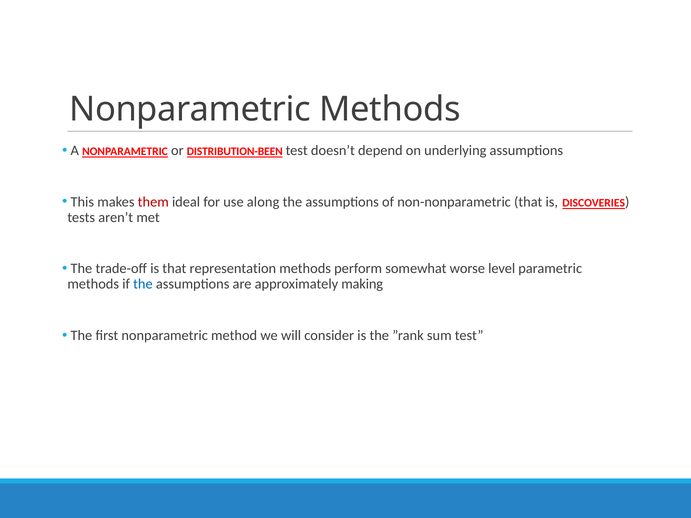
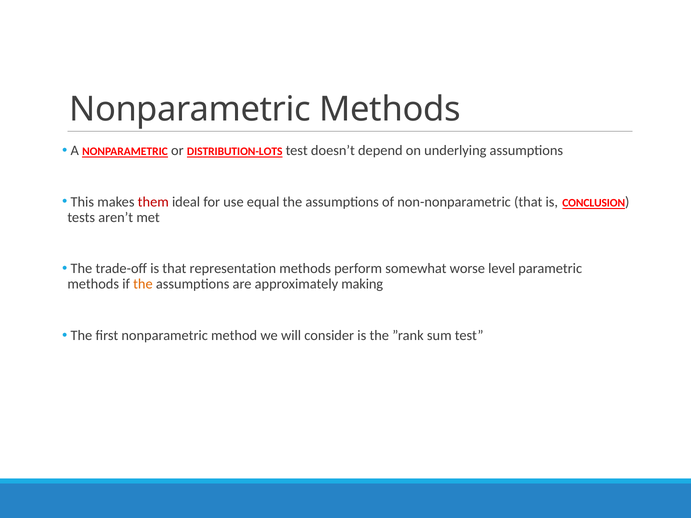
DISTRIBUTION-BEEN: DISTRIBUTION-BEEN -> DISTRIBUTION-LOTS
along: along -> equal
DISCOVERIES: DISCOVERIES -> CONCLUSION
the at (143, 284) colour: blue -> orange
